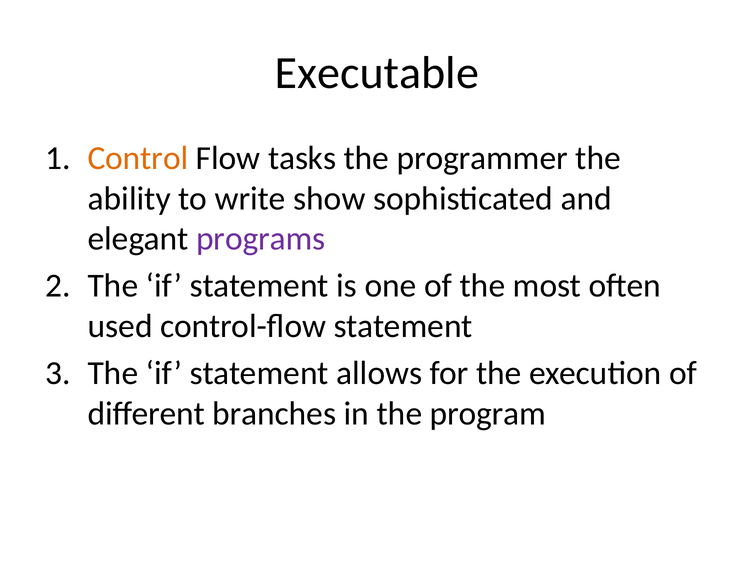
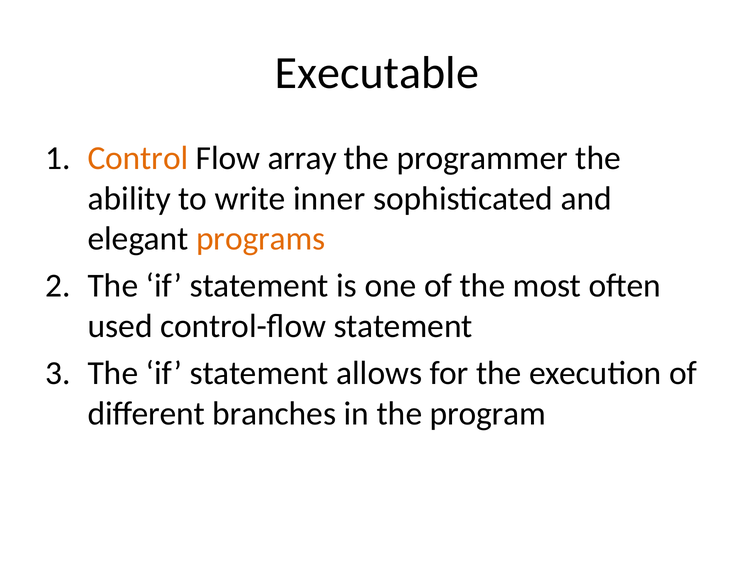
tasks: tasks -> array
show: show -> inner
programs colour: purple -> orange
